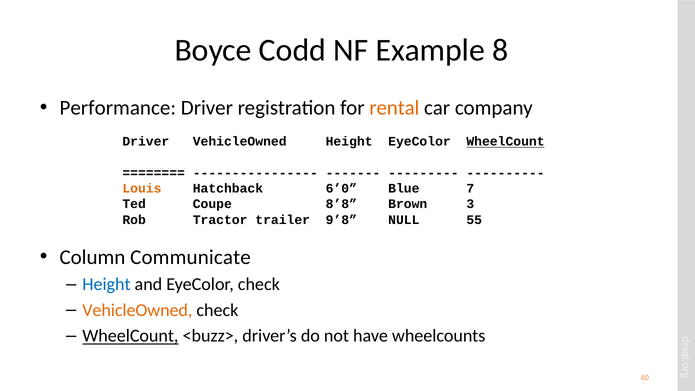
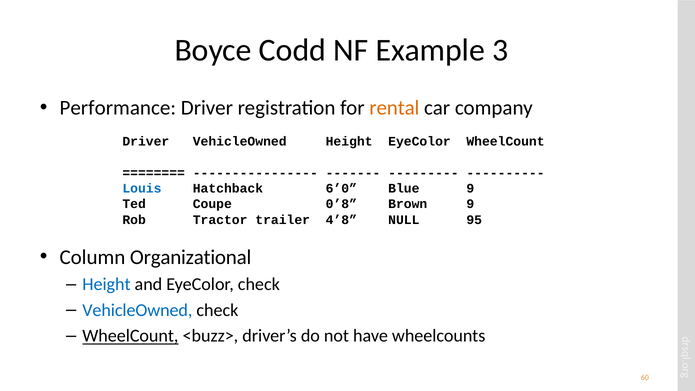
8: 8 -> 3
WheelCount at (506, 142) underline: present -> none
Louis colour: orange -> blue
Blue 7: 7 -> 9
8’8: 8’8 -> 0’8
Brown 3: 3 -> 9
9’8: 9’8 -> 4’8
55: 55 -> 95
Communicate: Communicate -> Organizational
VehicleOwned at (137, 310) colour: orange -> blue
